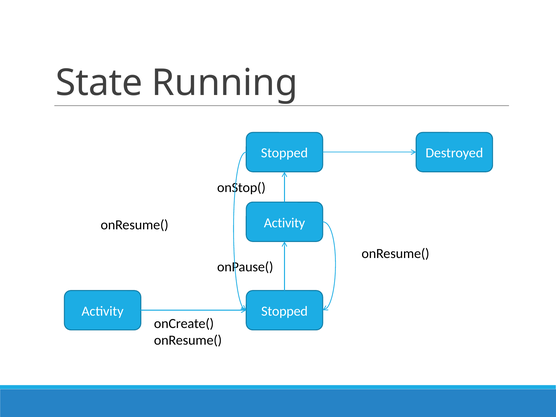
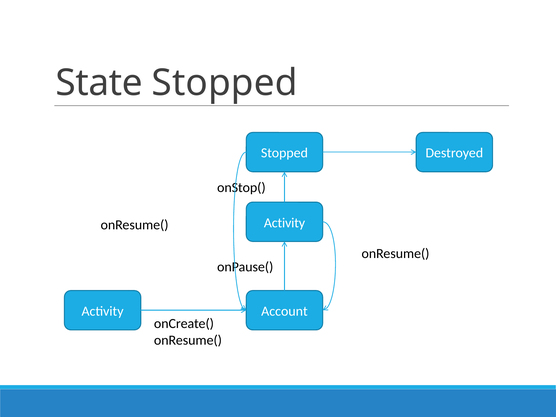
State Running: Running -> Stopped
Activity Stopped: Stopped -> Account
